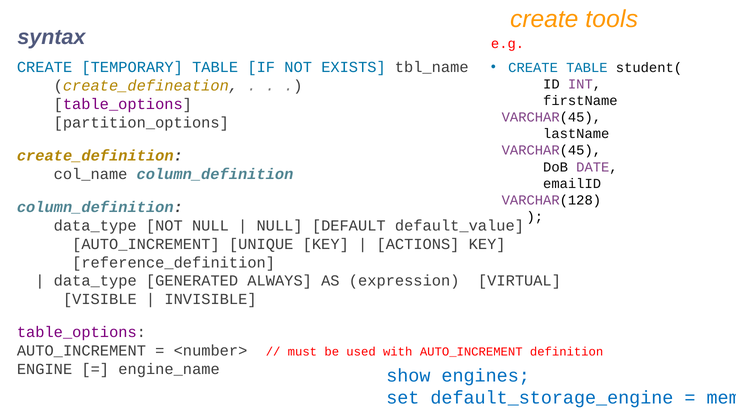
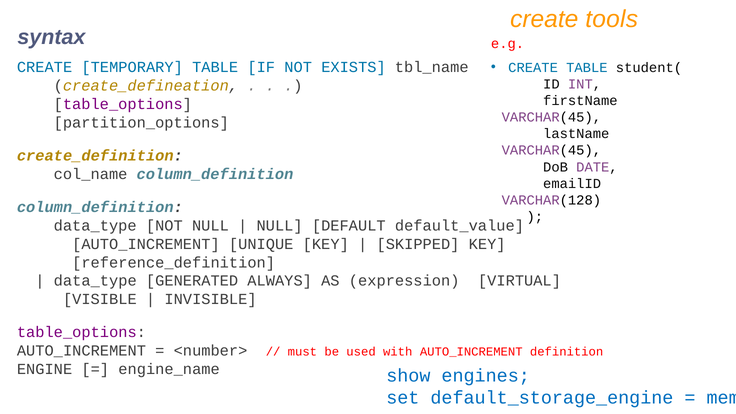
ACTIONS: ACTIONS -> SKIPPED
